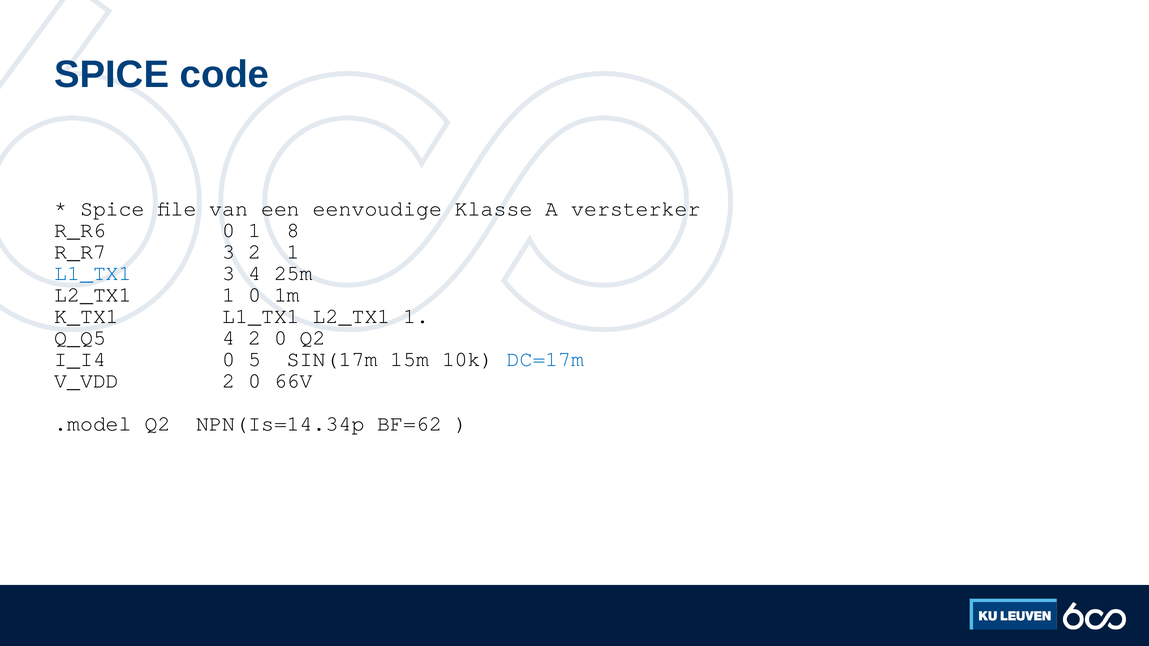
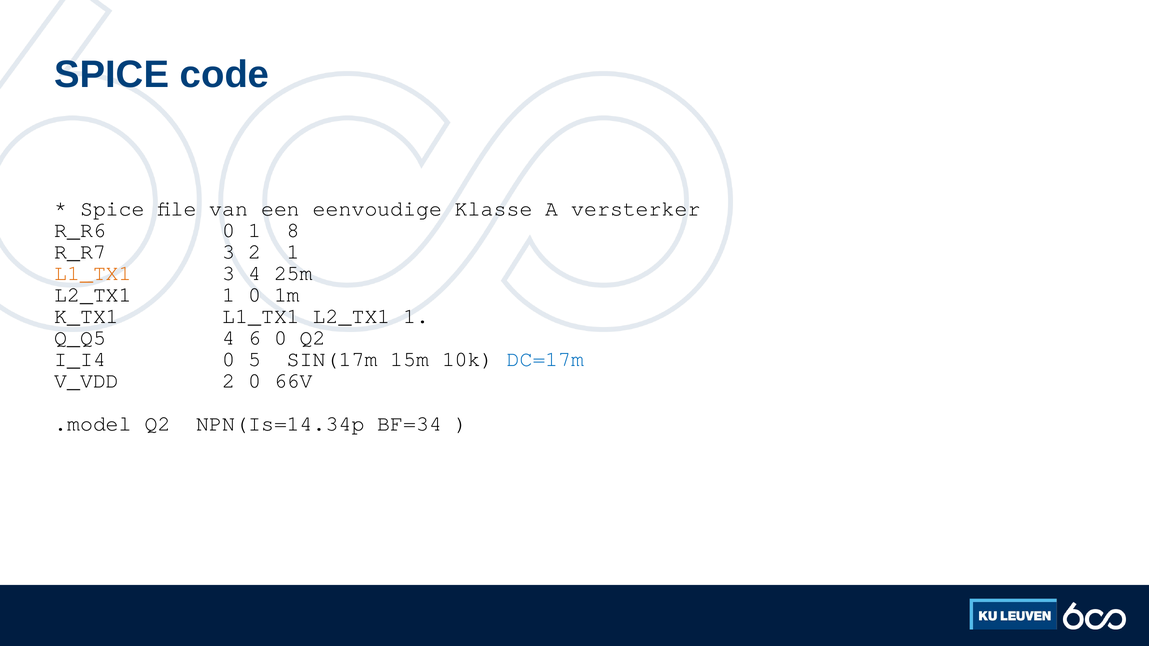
L1_TX1 at (93, 273) colour: blue -> orange
4 2: 2 -> 6
BF=62: BF=62 -> BF=34
